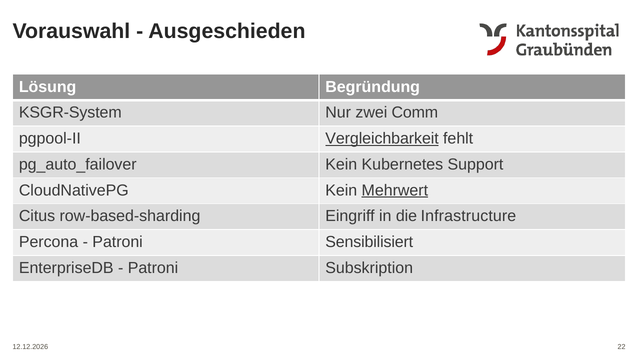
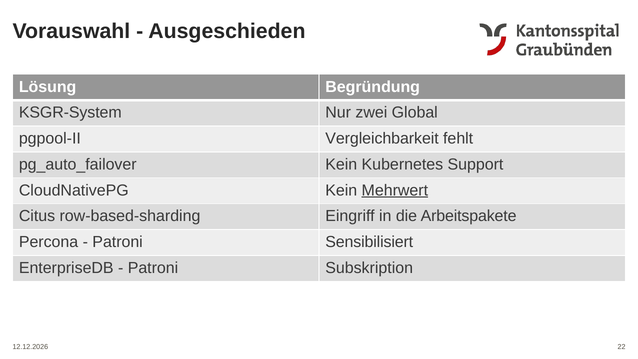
Comm: Comm -> Global
Vergleichbarkeit underline: present -> none
Infrastructure: Infrastructure -> Arbeitspakete
